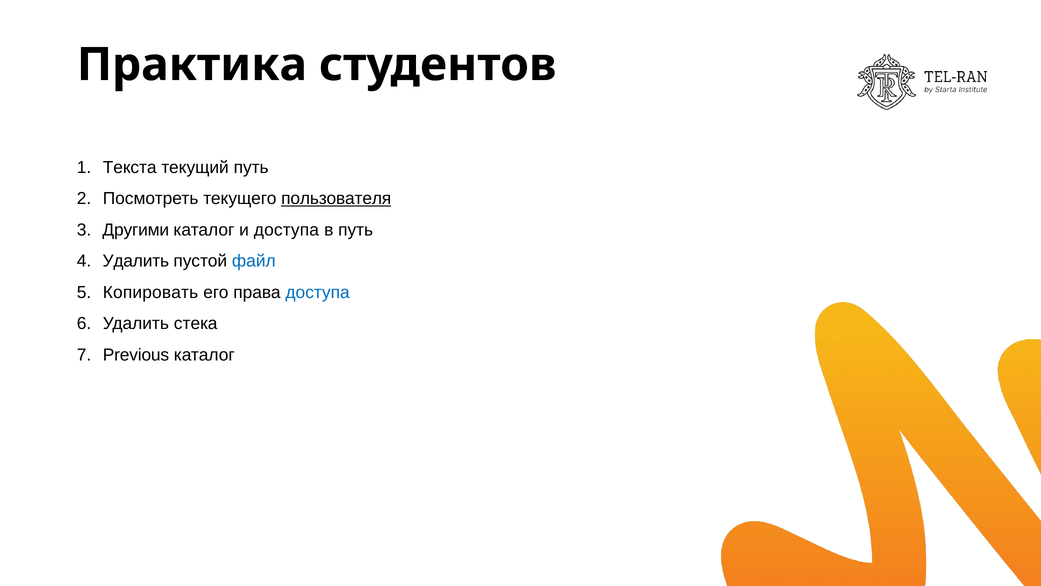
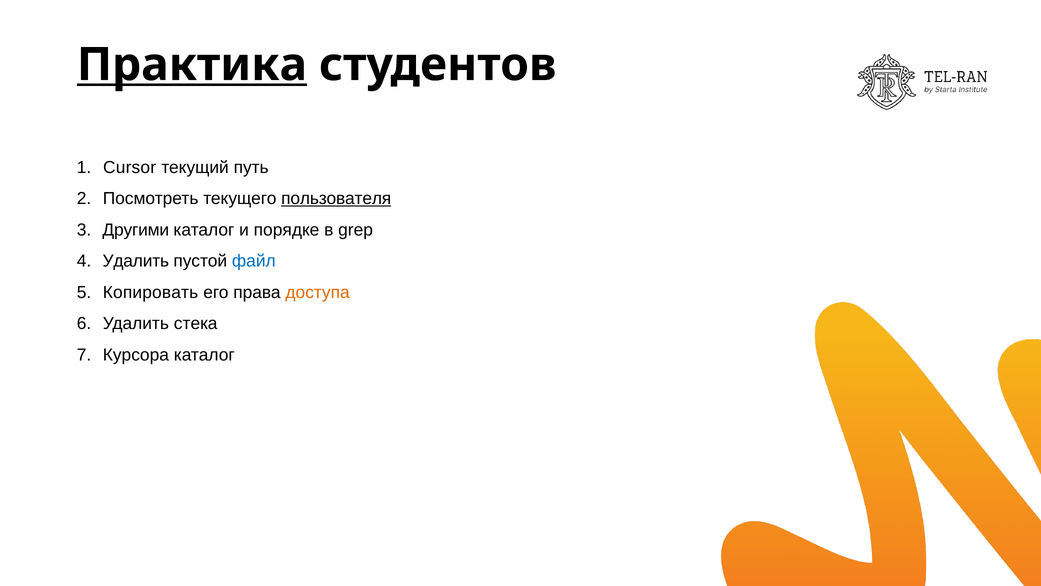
Практика underline: none -> present
Текста: Текста -> Cursor
и доступа: доступа -> порядке
в путь: путь -> grep
доступа at (318, 292) colour: blue -> orange
Previous: Previous -> Курсора
